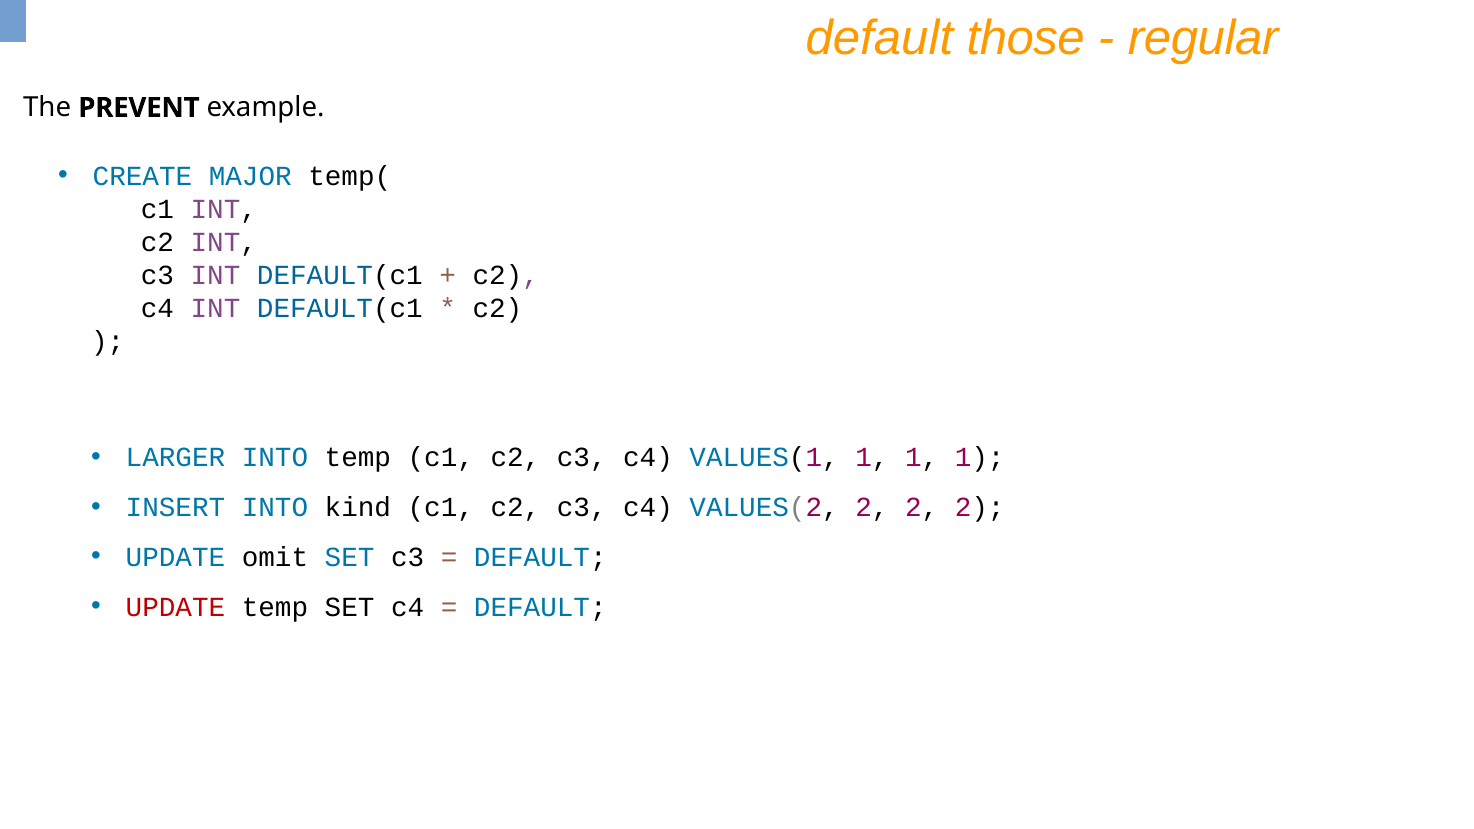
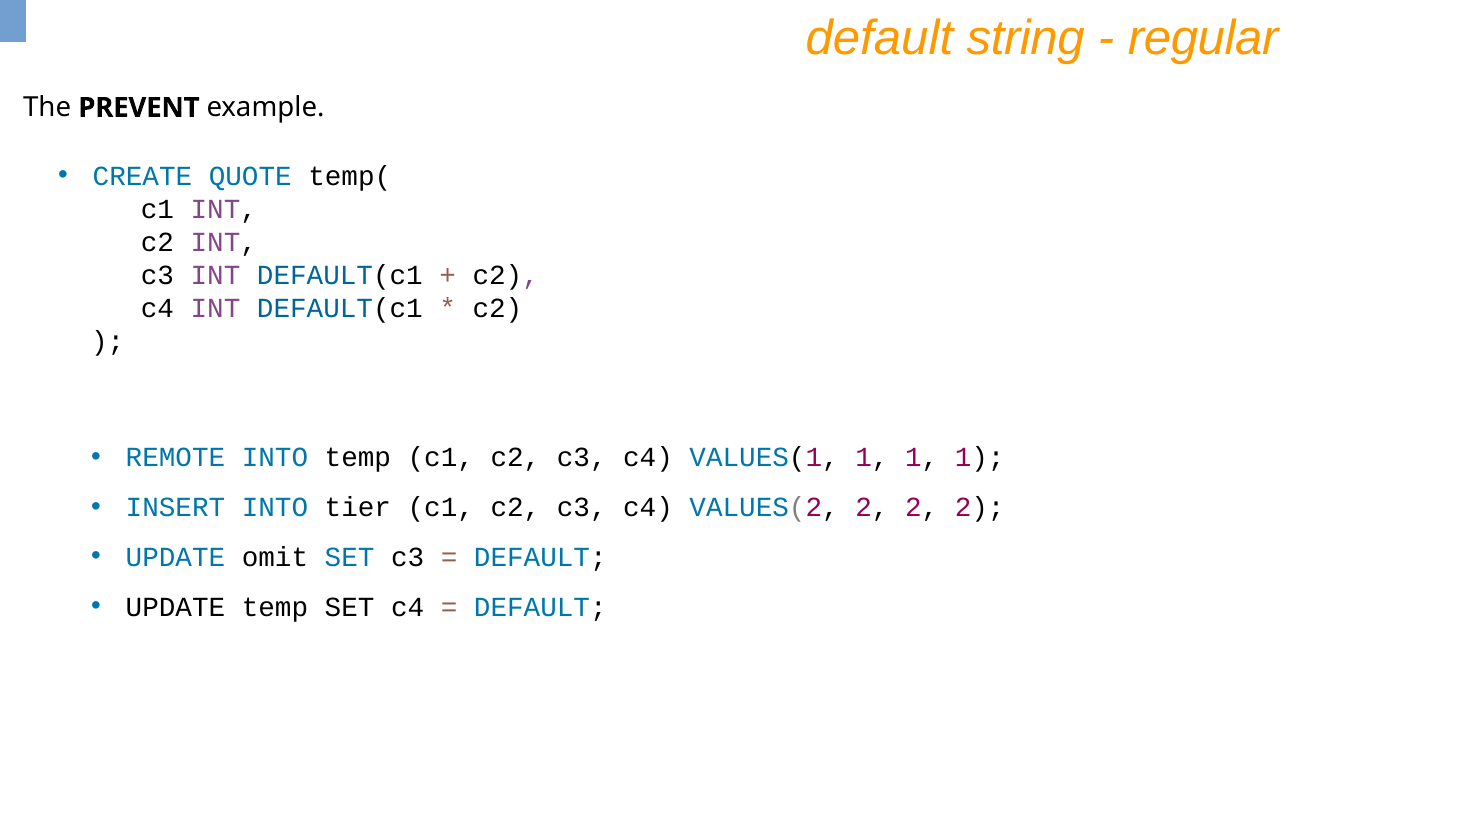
those: those -> string
MAJOR: MAJOR -> QUOTE
LARGER: LARGER -> REMOTE
kind: kind -> tier
UPDATE at (175, 607) colour: red -> black
